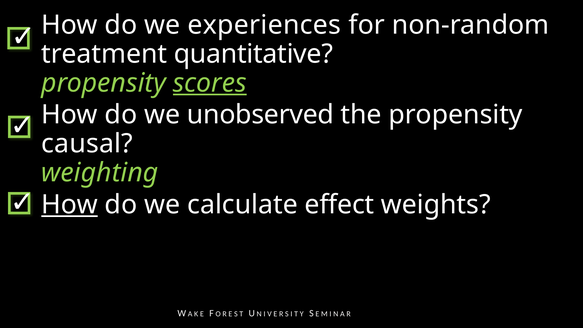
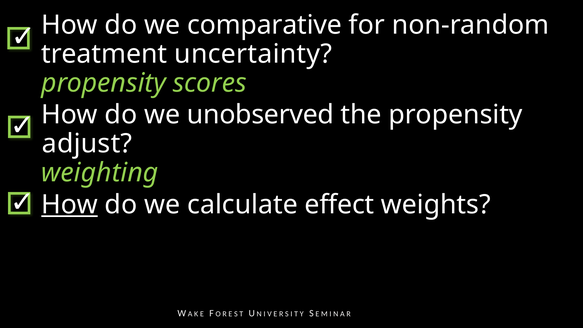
experiences: experiences -> comparative
quantitative: quantitative -> uncertainty
scores underline: present -> none
causal: causal -> adjust
